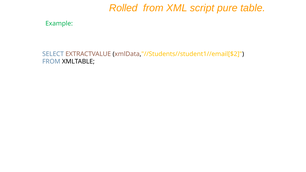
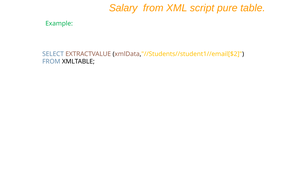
Rolled: Rolled -> Salary
